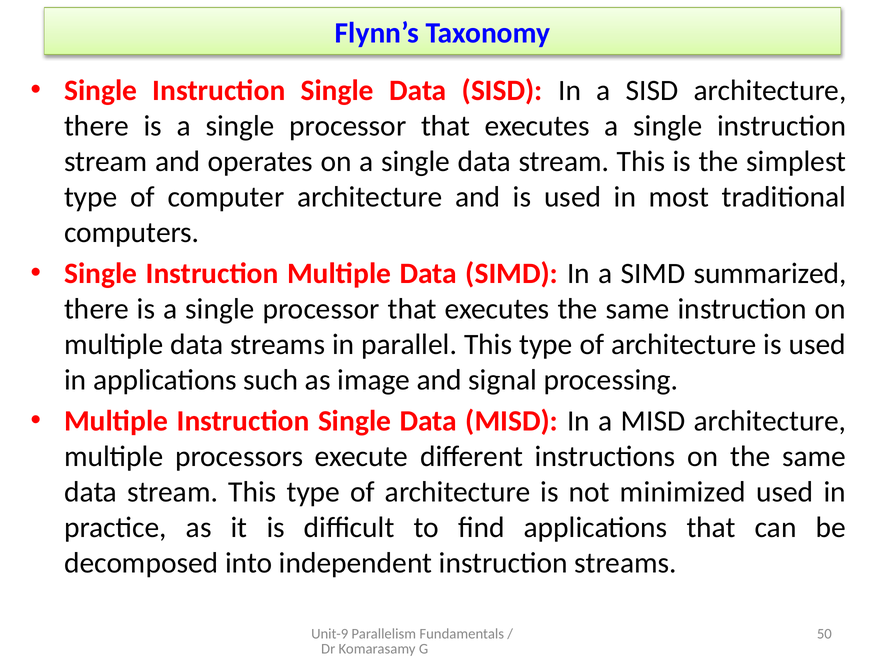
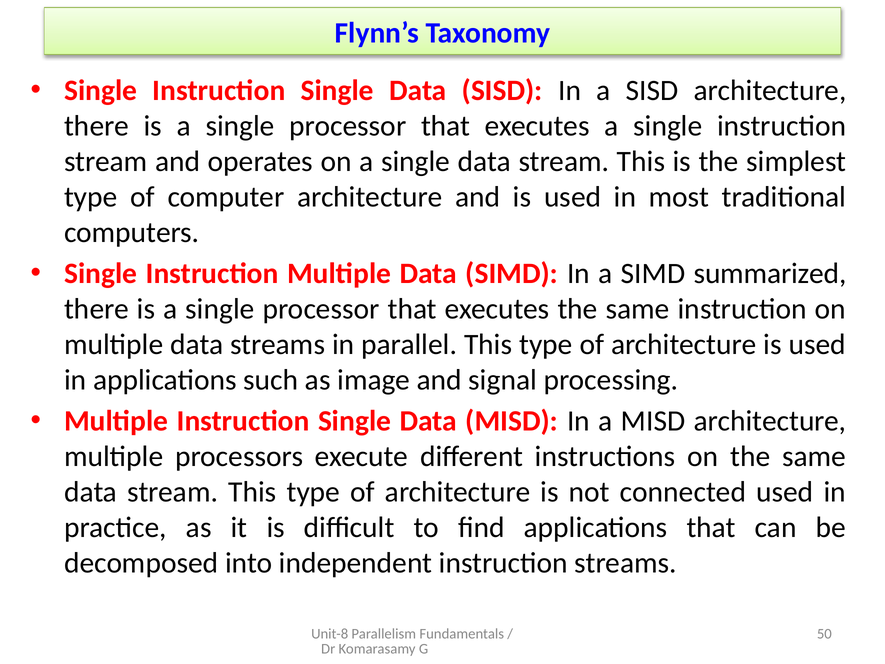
minimized: minimized -> connected
Unit-9: Unit-9 -> Unit-8
